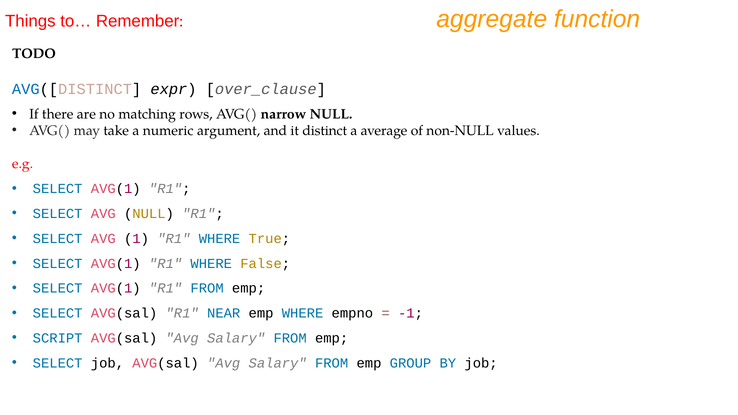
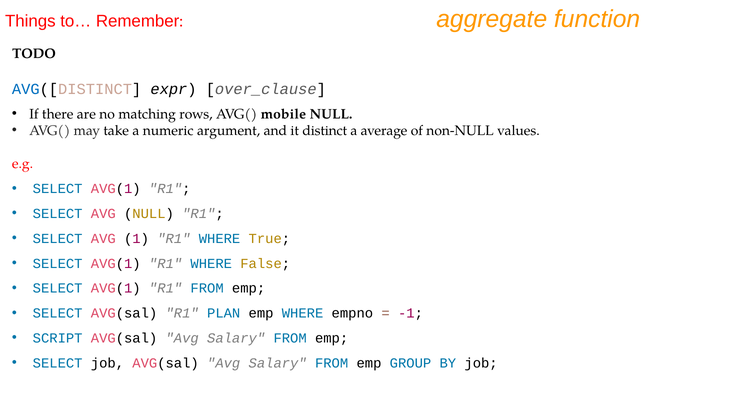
narrow: narrow -> mobile
NEAR: NEAR -> PLAN
